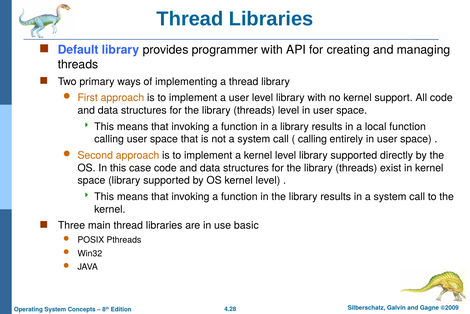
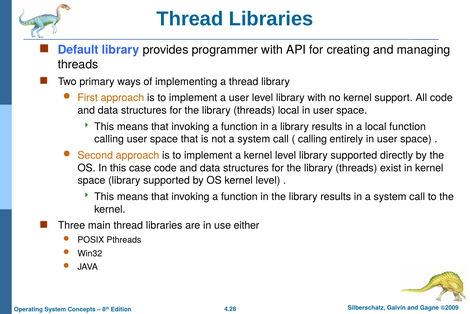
threads level: level -> local
basic: basic -> either
